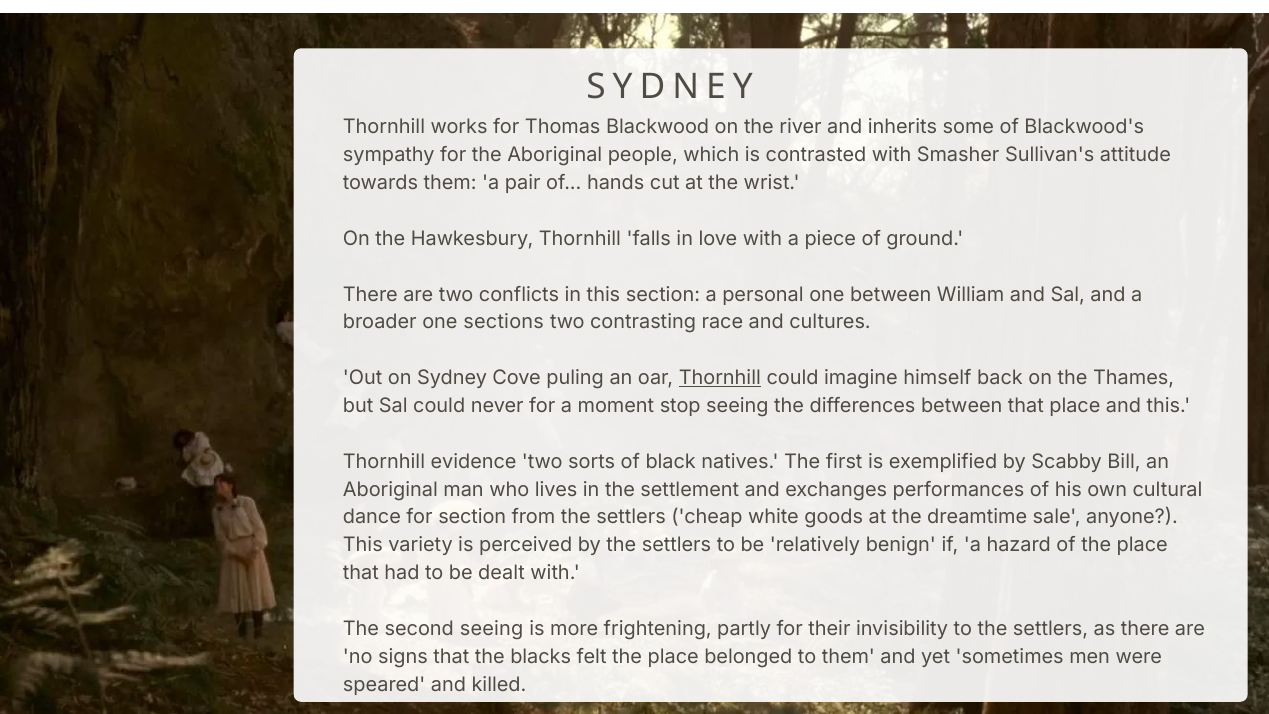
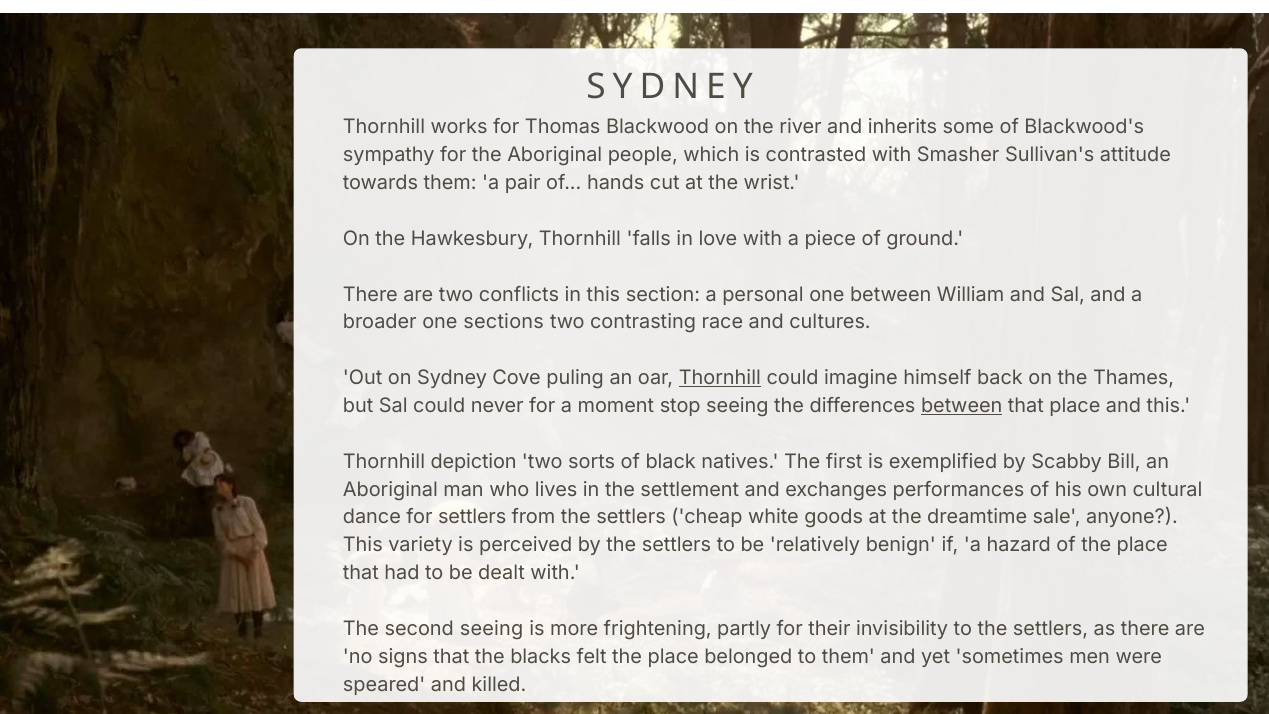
between at (962, 406) underline: none -> present
evidence: evidence -> depiction
for section: section -> settlers
